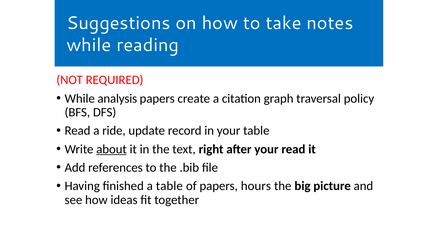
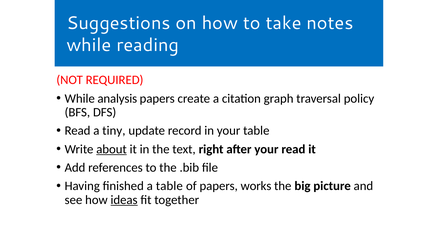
ride: ride -> tiny
hours: hours -> works
ideas underline: none -> present
